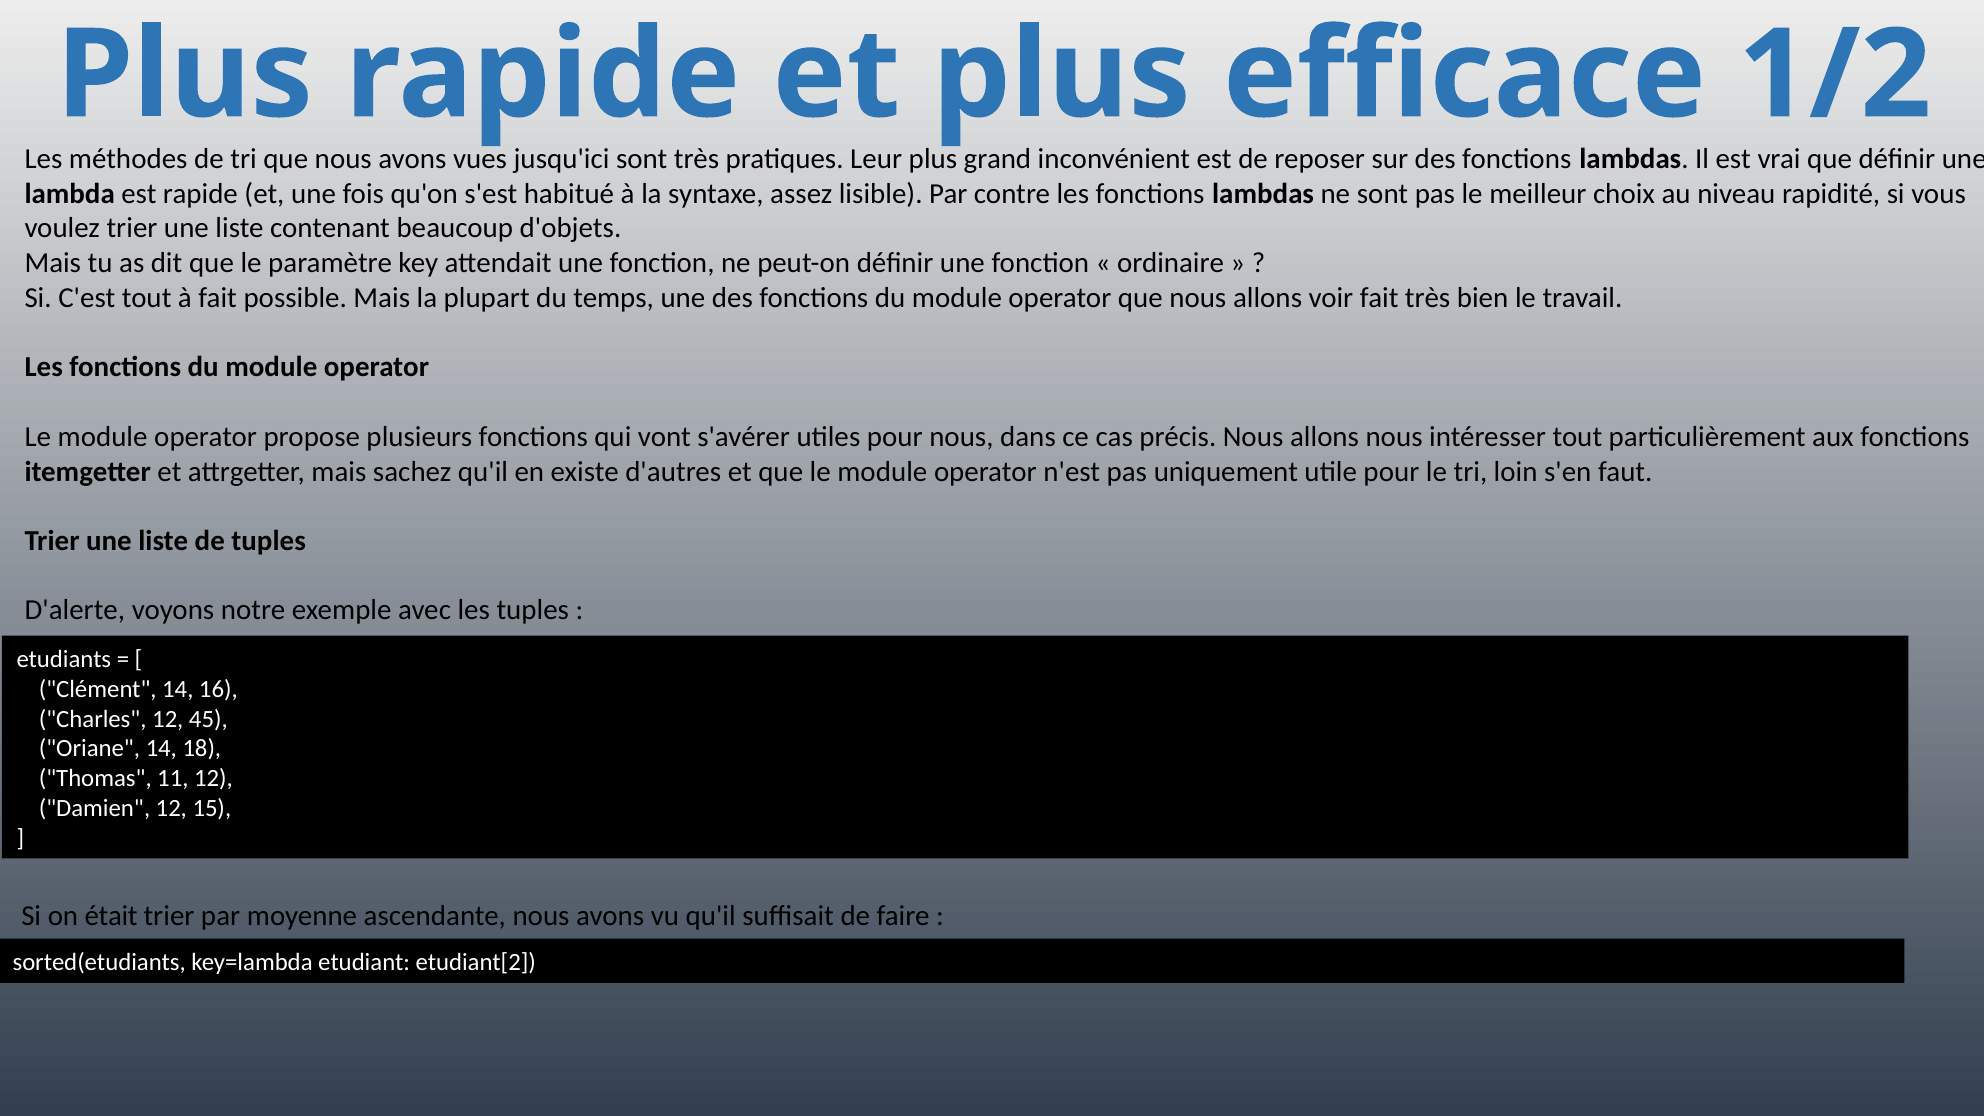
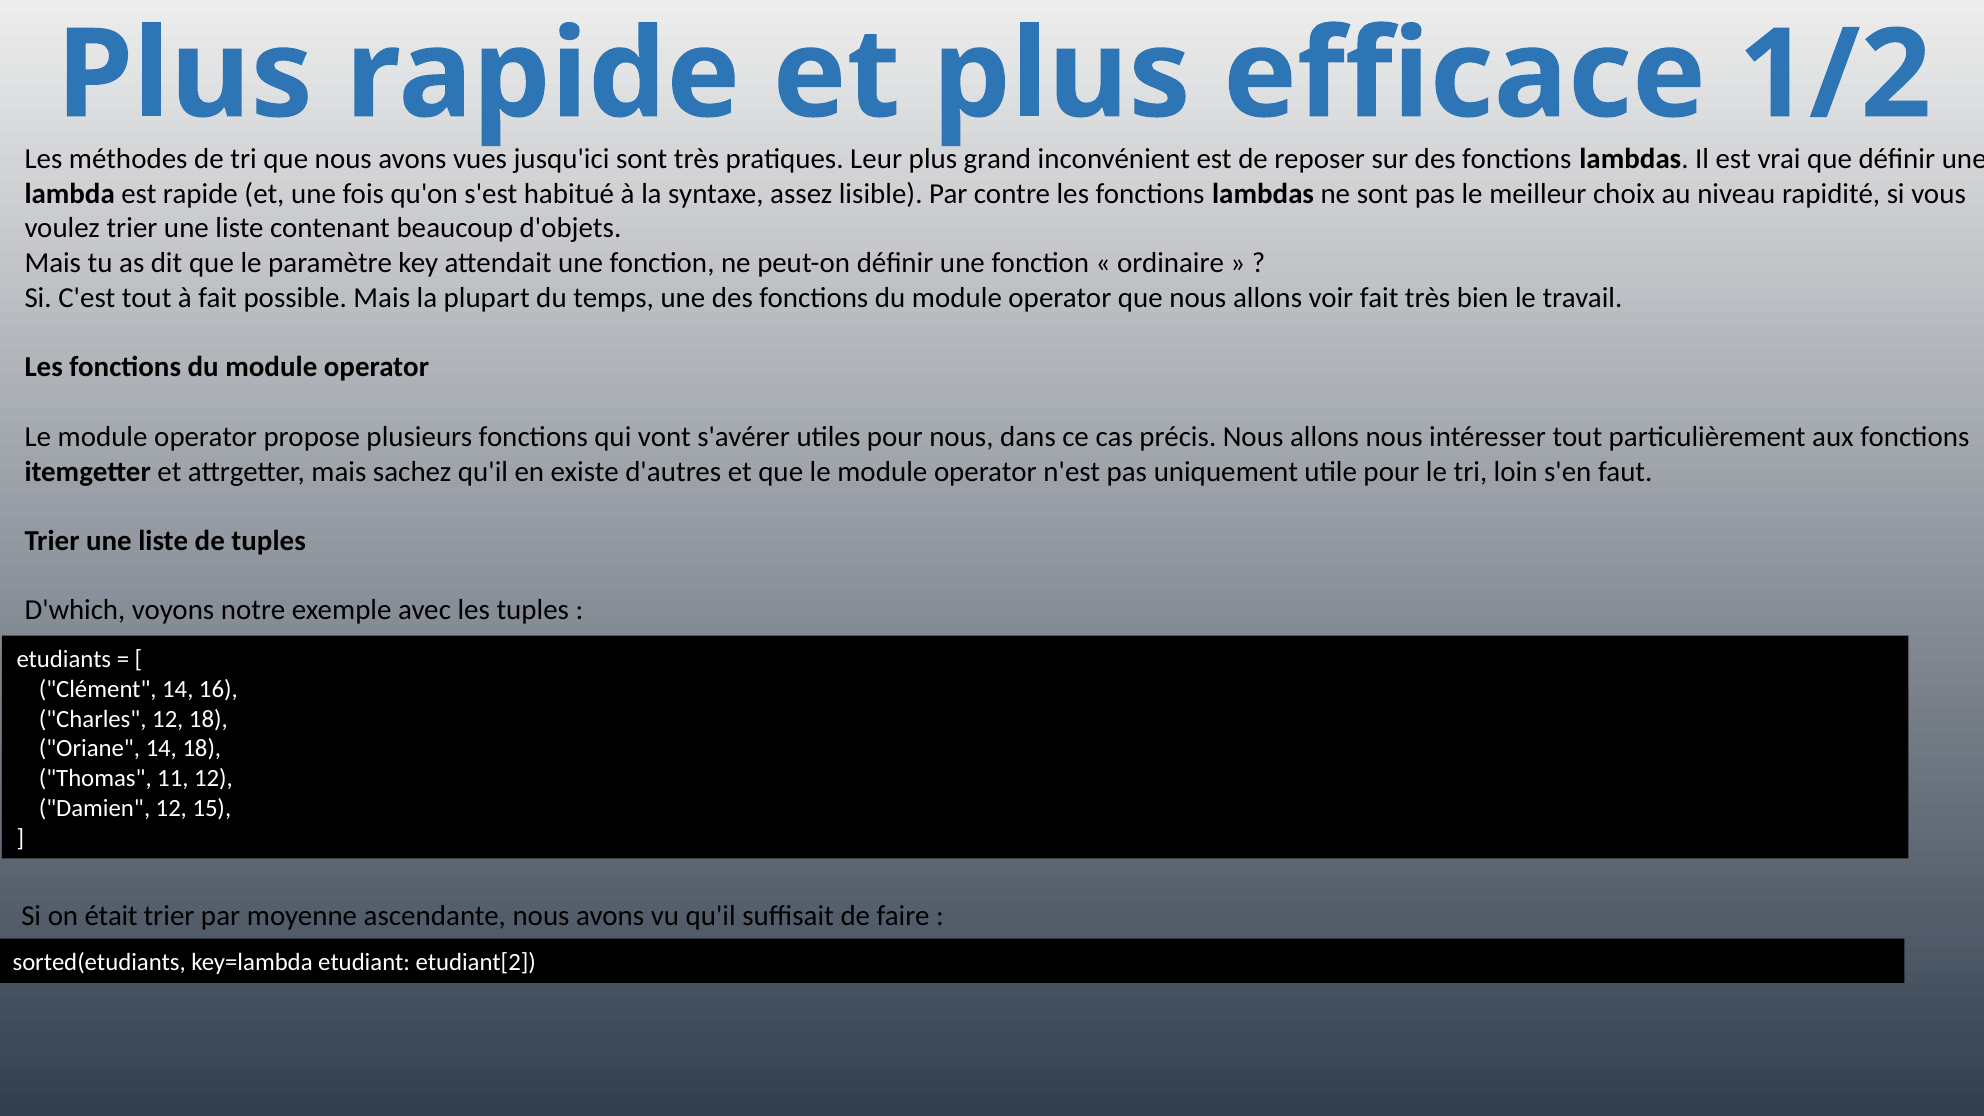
D'alerte: D'alerte -> D'which
12 45: 45 -> 18
